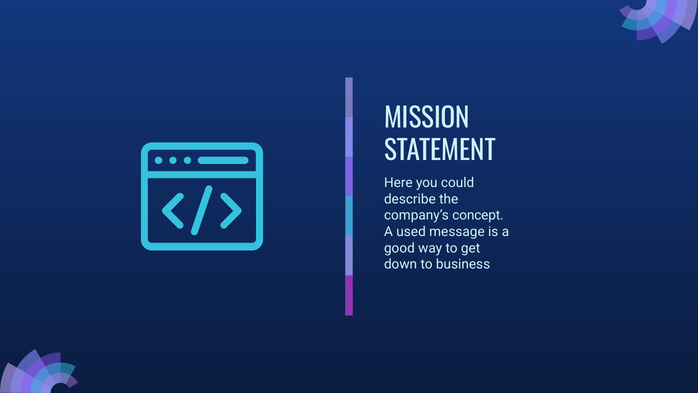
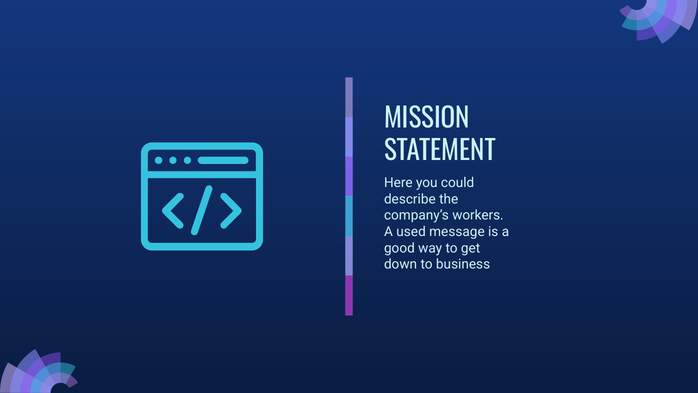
concept: concept -> workers
